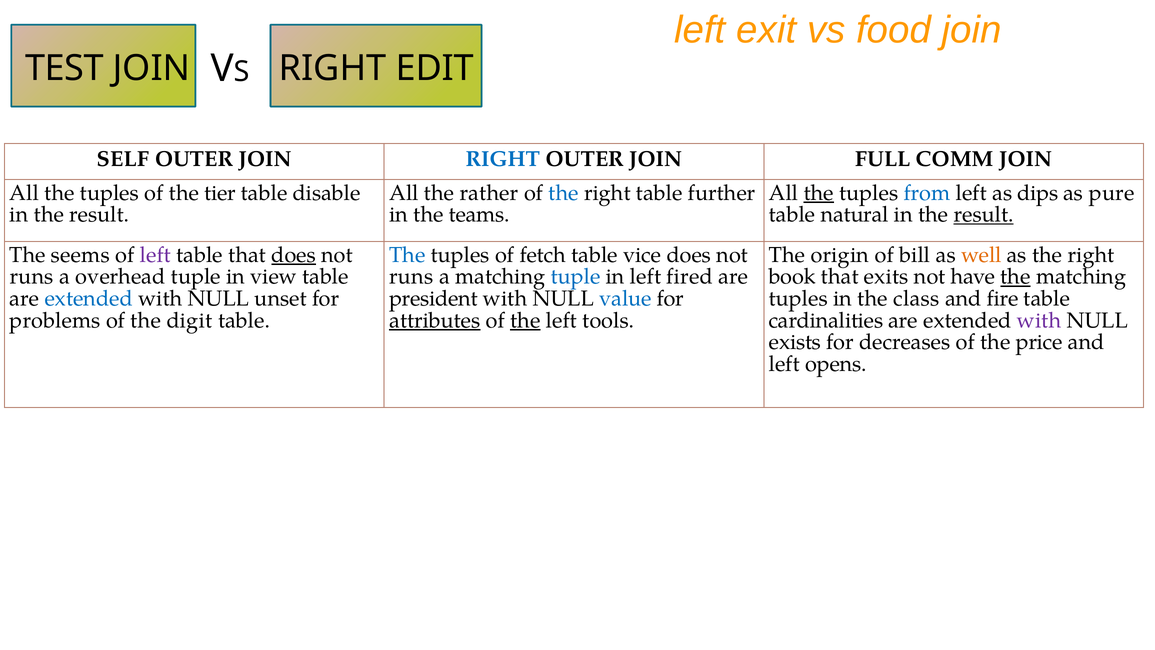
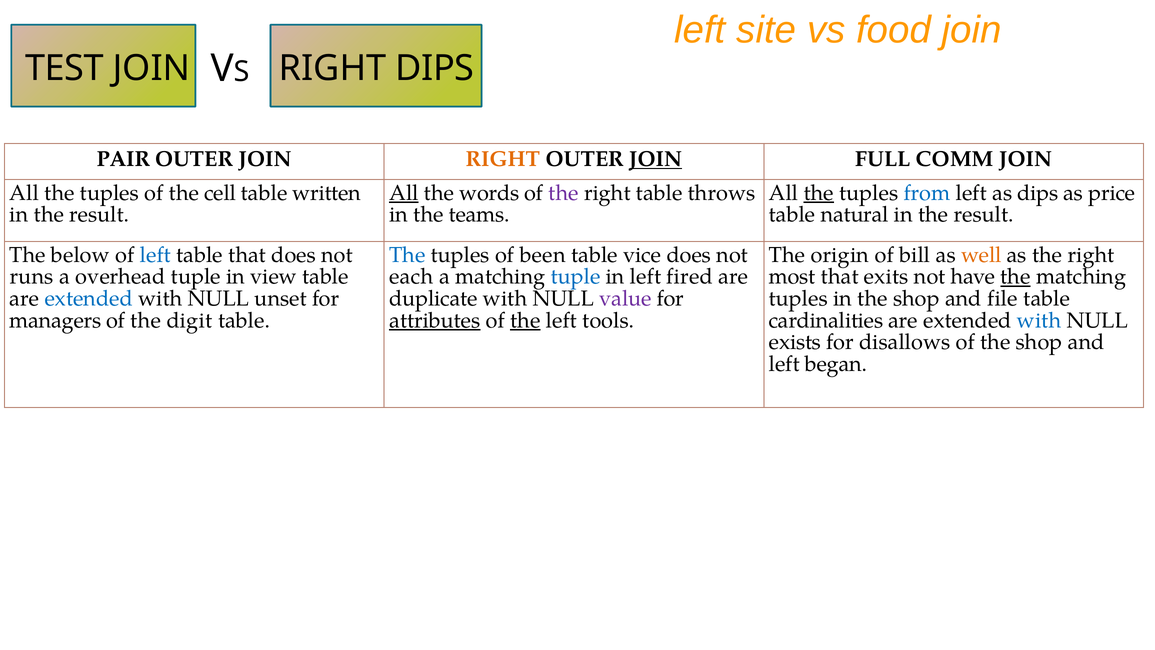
exit: exit -> site
RIGHT EDIT: EDIT -> DIPS
SELF: SELF -> PAIR
RIGHT at (503, 159) colour: blue -> orange
JOIN at (656, 159) underline: none -> present
tier: tier -> cell
disable: disable -> written
All at (404, 193) underline: none -> present
rather: rather -> words
the at (564, 193) colour: blue -> purple
further: further -> throws
pure: pure -> price
result at (984, 215) underline: present -> none
seems: seems -> below
left at (155, 255) colour: purple -> blue
does at (294, 255) underline: present -> none
fetch: fetch -> been
runs at (411, 277): runs -> each
book: book -> most
president: president -> duplicate
value colour: blue -> purple
in the class: class -> shop
fire: fire -> file
problems: problems -> managers
with at (1039, 320) colour: purple -> blue
decreases: decreases -> disallows
of the price: price -> shop
opens: opens -> began
